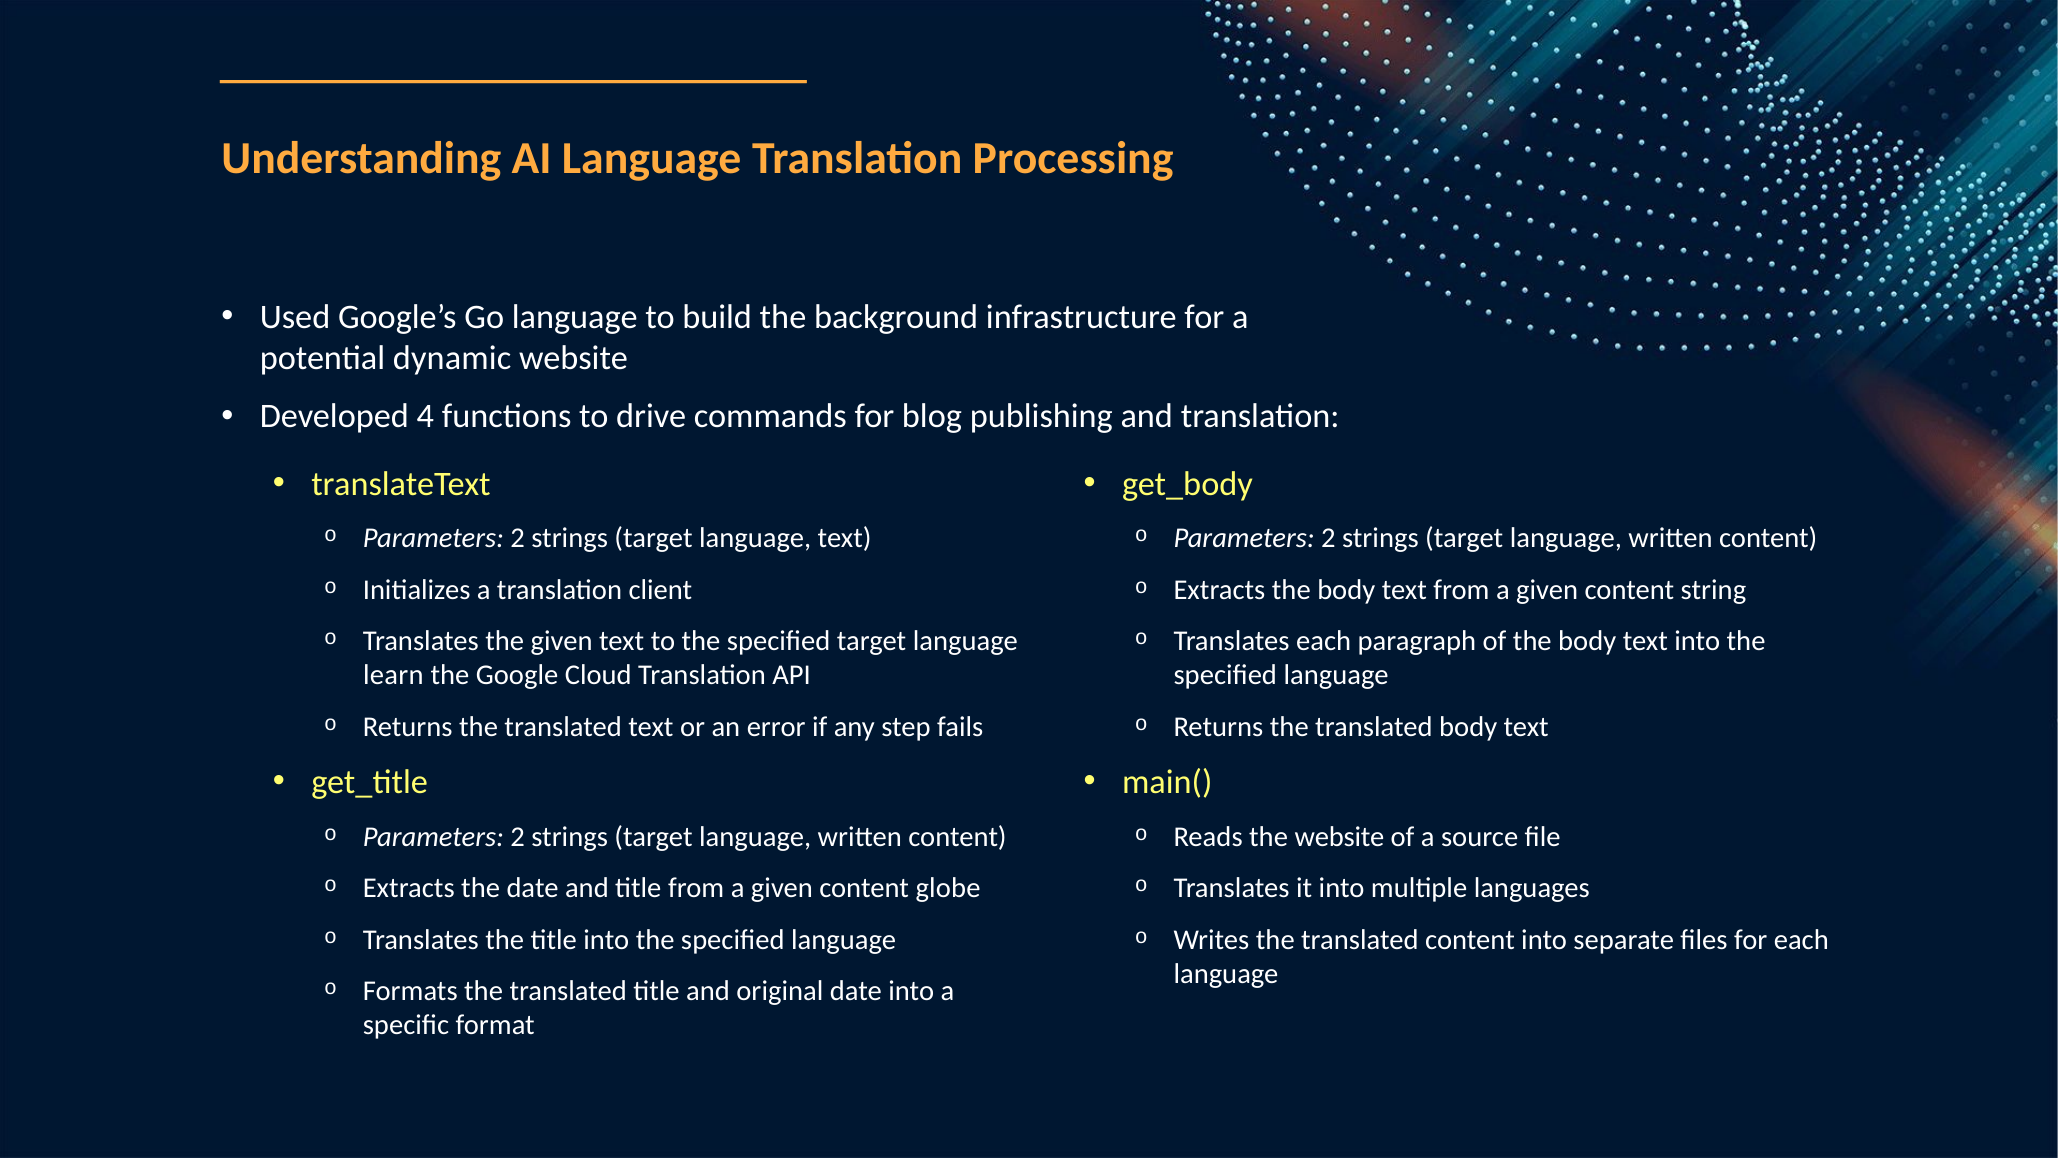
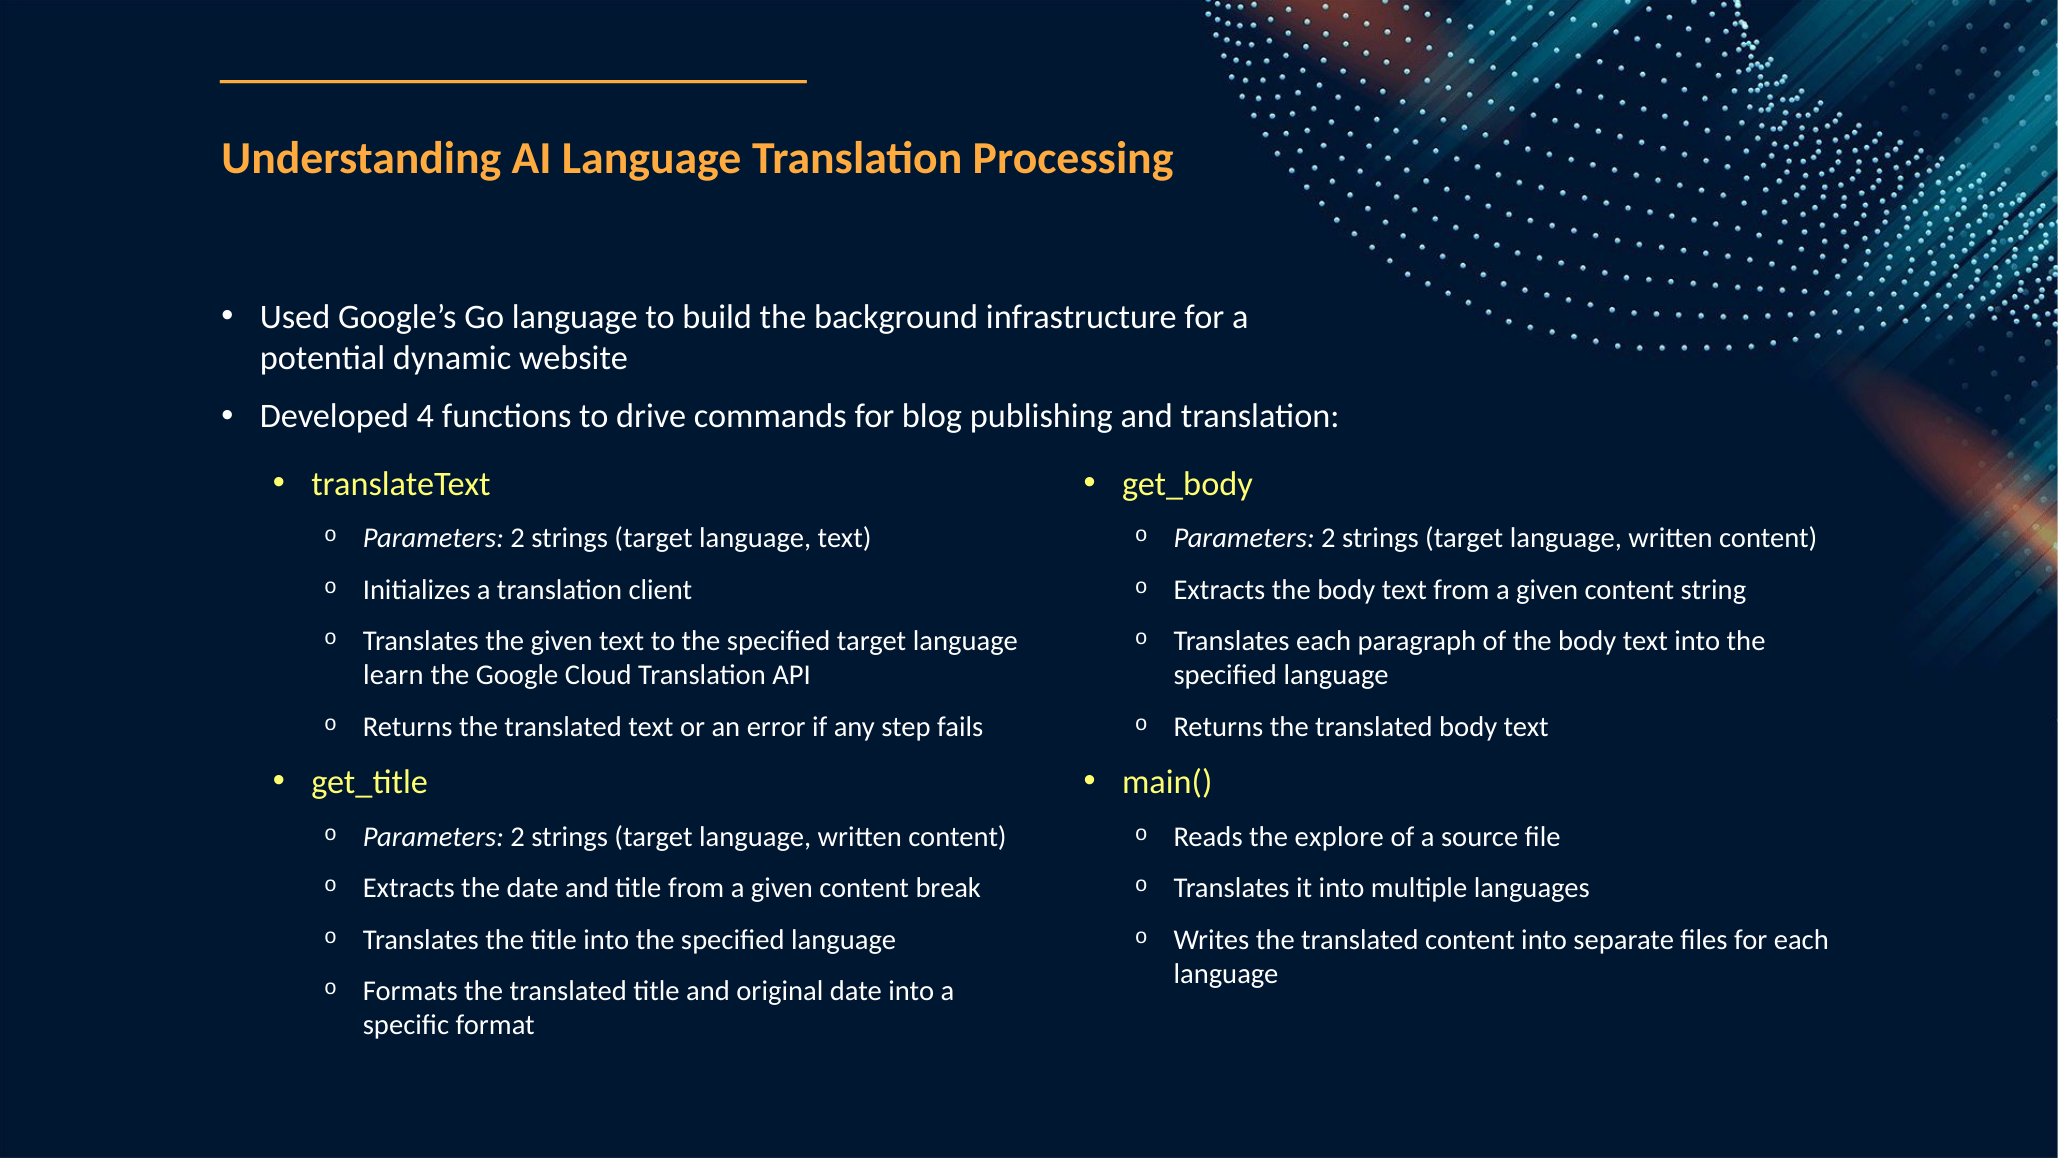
the website: website -> explore
globe: globe -> break
